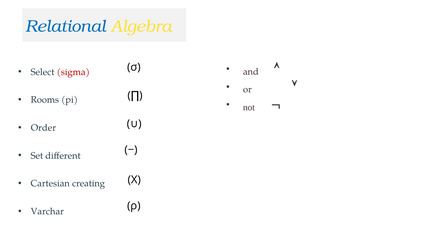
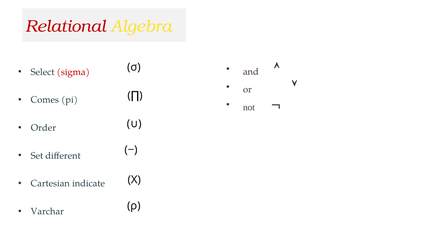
Relational colour: blue -> red
Rooms: Rooms -> Comes
creating: creating -> indicate
